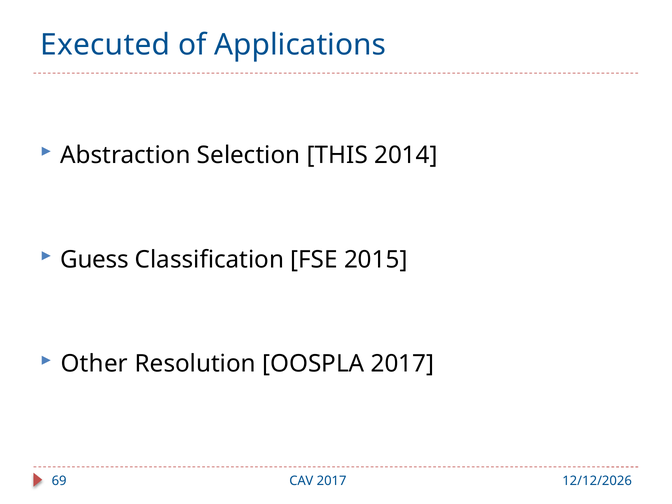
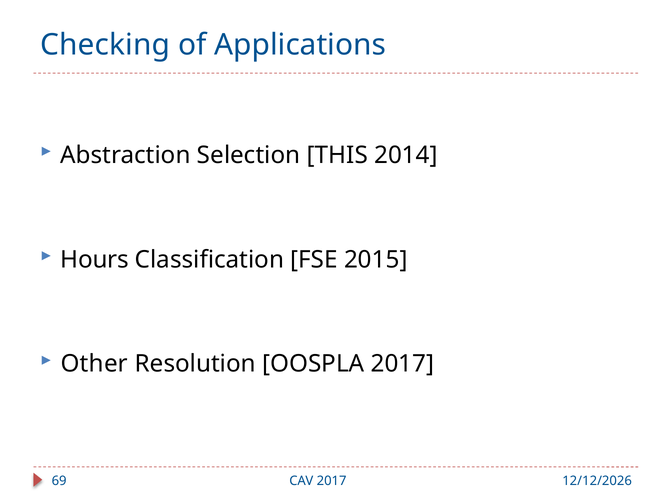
Executed: Executed -> Checking
Guess: Guess -> Hours
